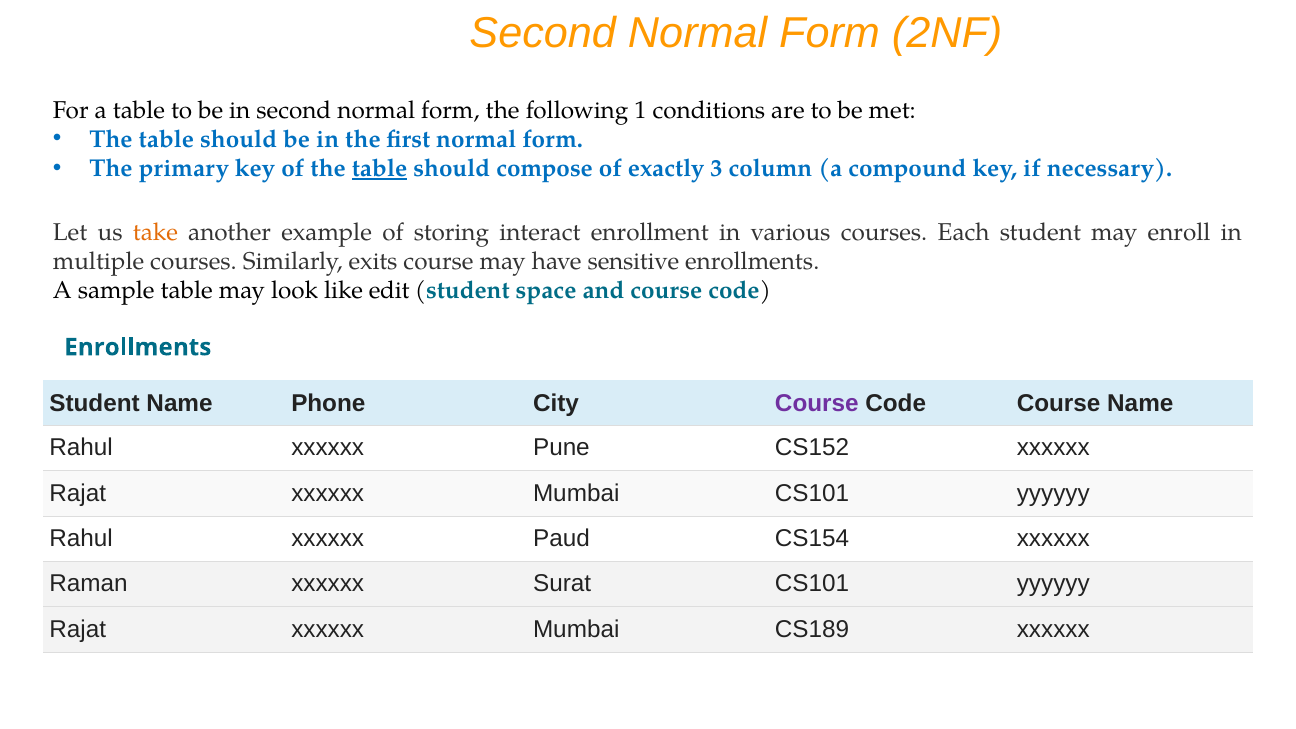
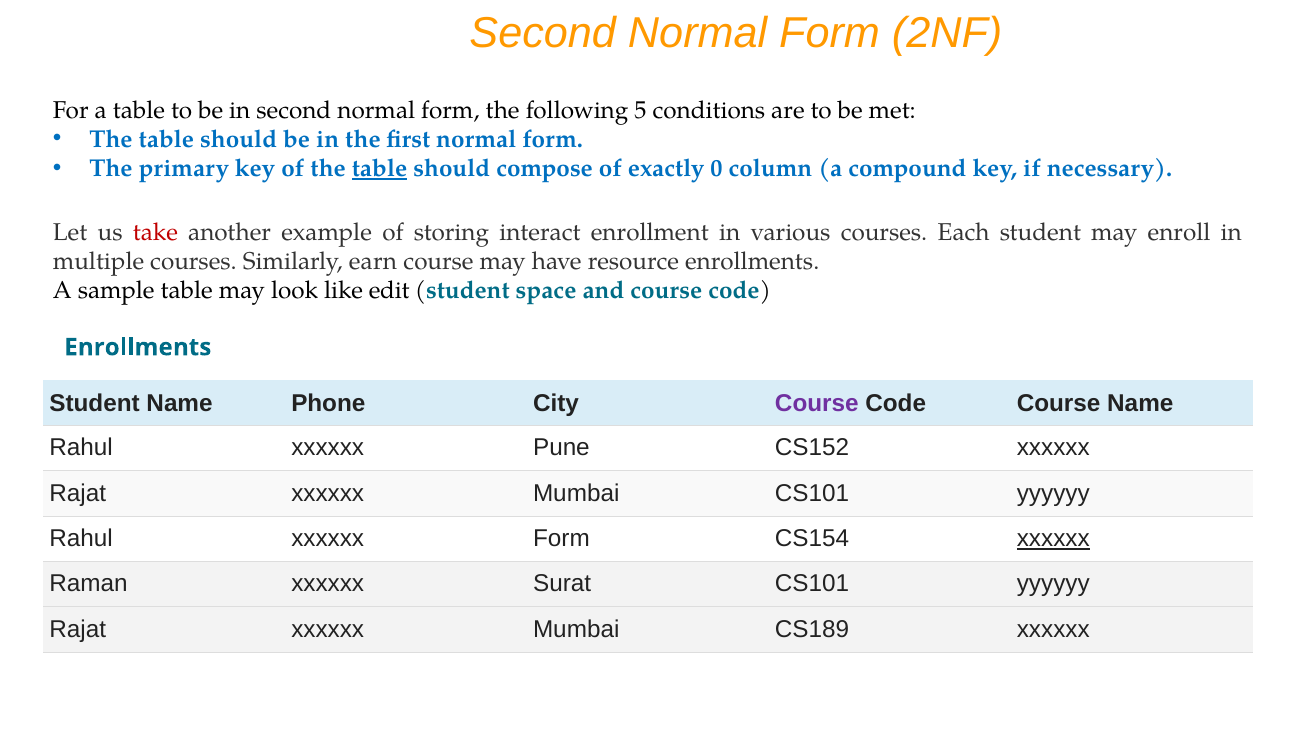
1: 1 -> 5
3: 3 -> 0
take colour: orange -> red
exits: exits -> earn
sensitive: sensitive -> resource
xxxxxx Paud: Paud -> Form
xxxxxx at (1053, 538) underline: none -> present
